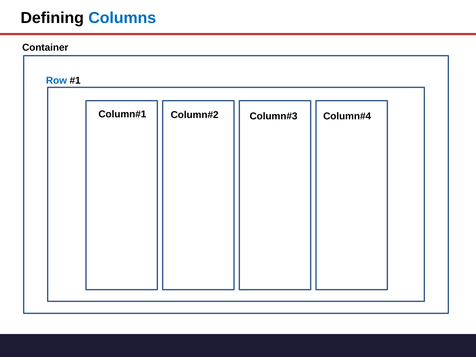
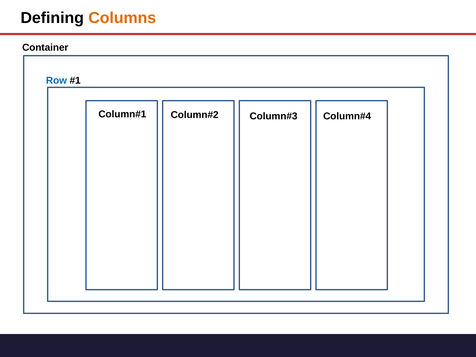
Columns colour: blue -> orange
